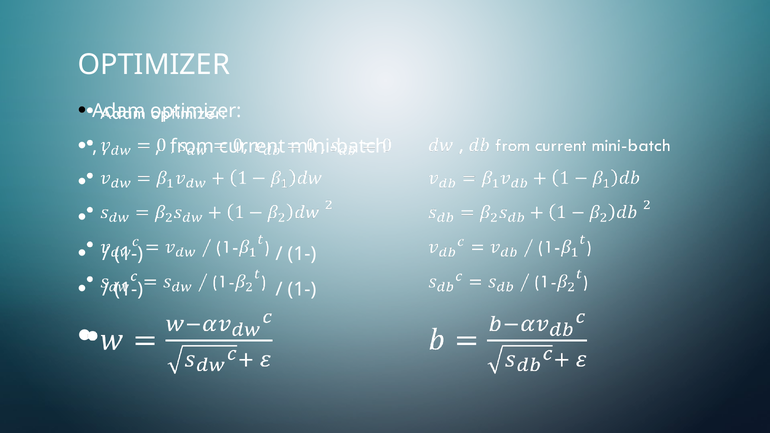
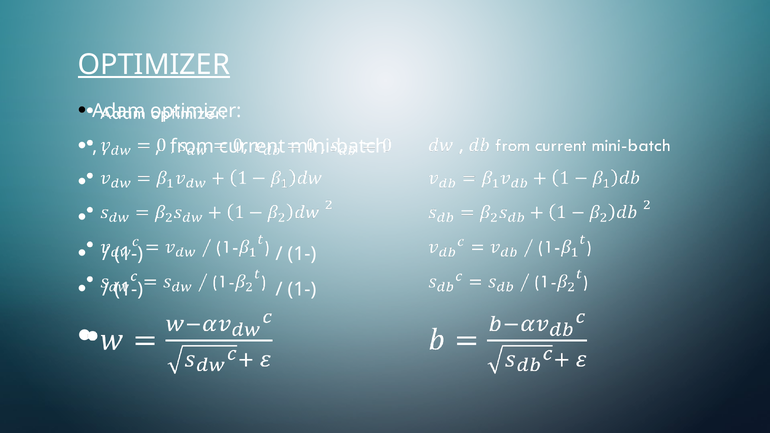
OPTIMIZER at (154, 65) underline: none -> present
